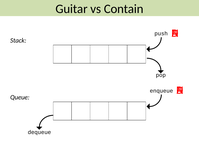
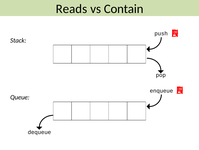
Guitar: Guitar -> Reads
